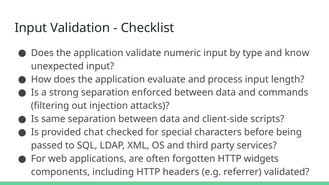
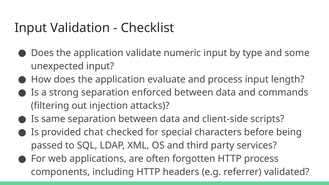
know: know -> some
HTTP widgets: widgets -> process
